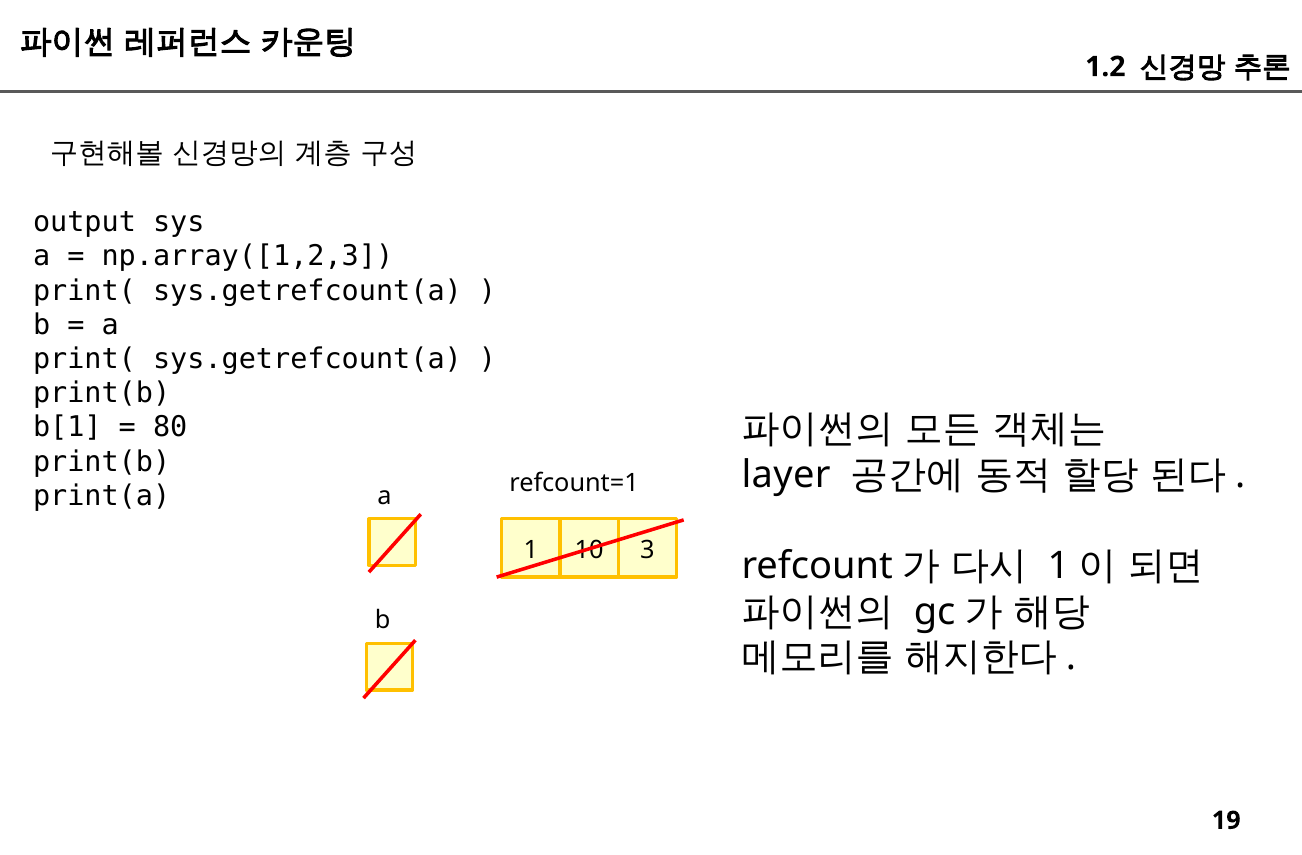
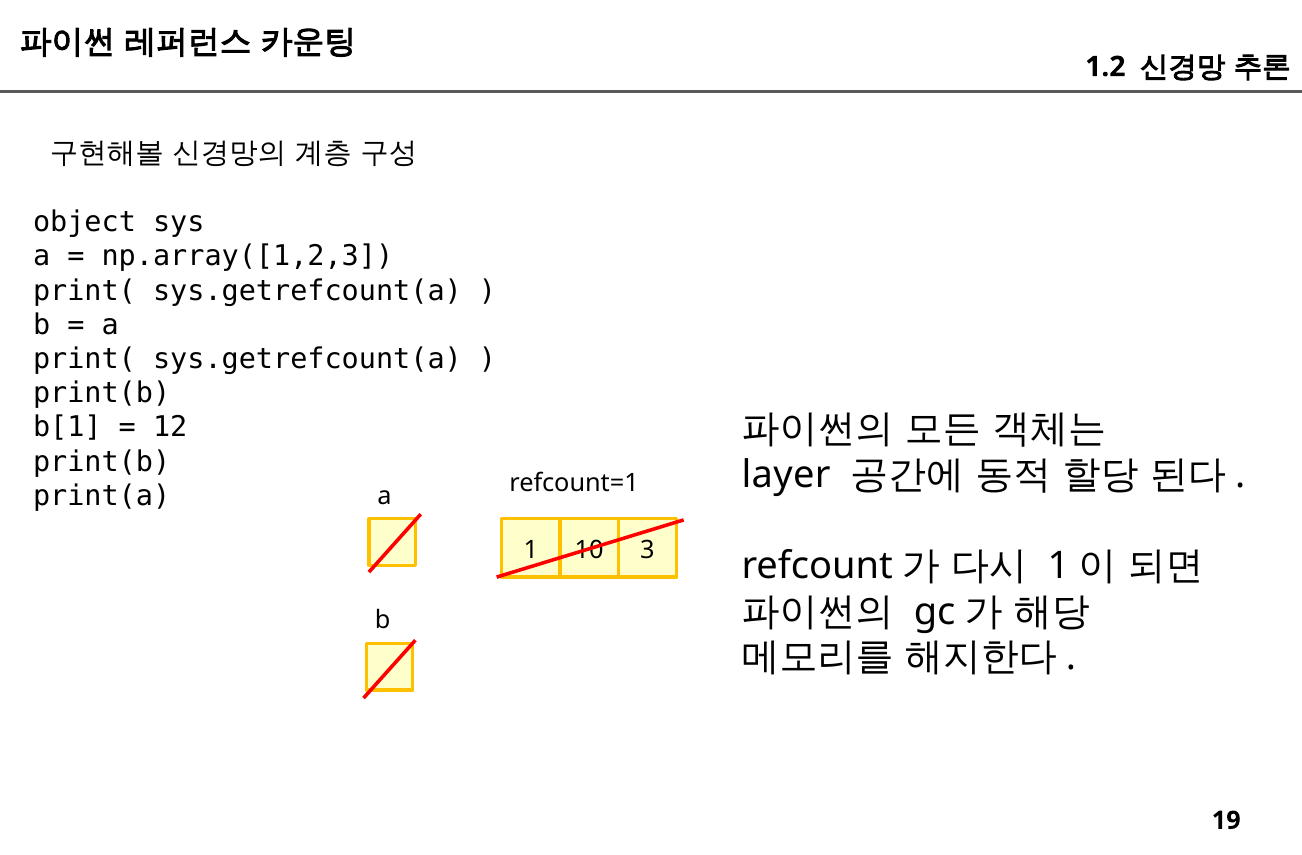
output: output -> object
80: 80 -> 12
